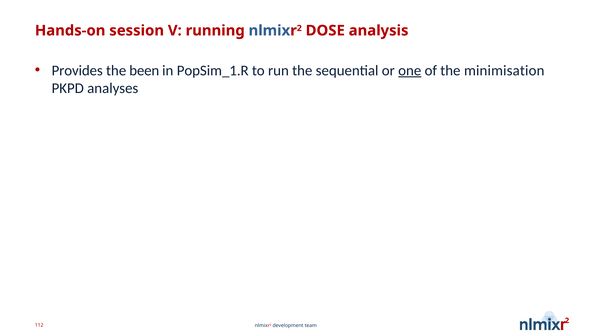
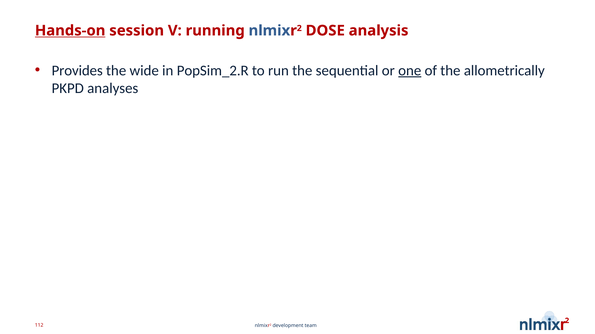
Hands-on underline: none -> present
been: been -> wide
PopSim_1.R: PopSim_1.R -> PopSim_2.R
minimisation: minimisation -> allometrically
